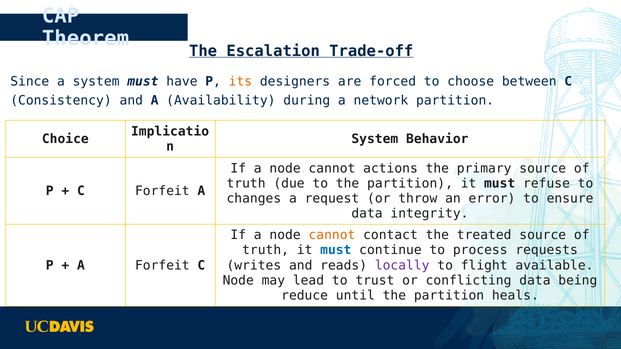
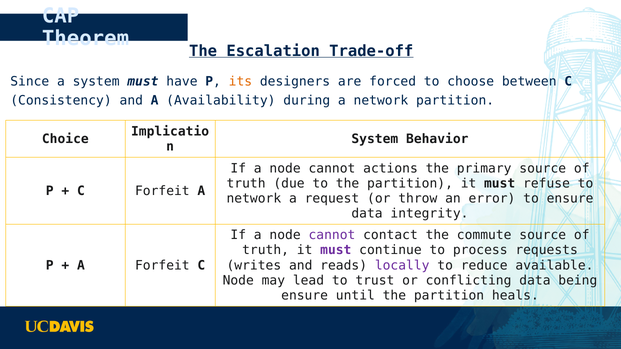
changes at (254, 199): changes -> network
cannot at (332, 235) colour: orange -> purple
treated: treated -> commute
must at (336, 250) colour: blue -> purple
flight: flight -> reduce
reduce at (305, 296): reduce -> ensure
